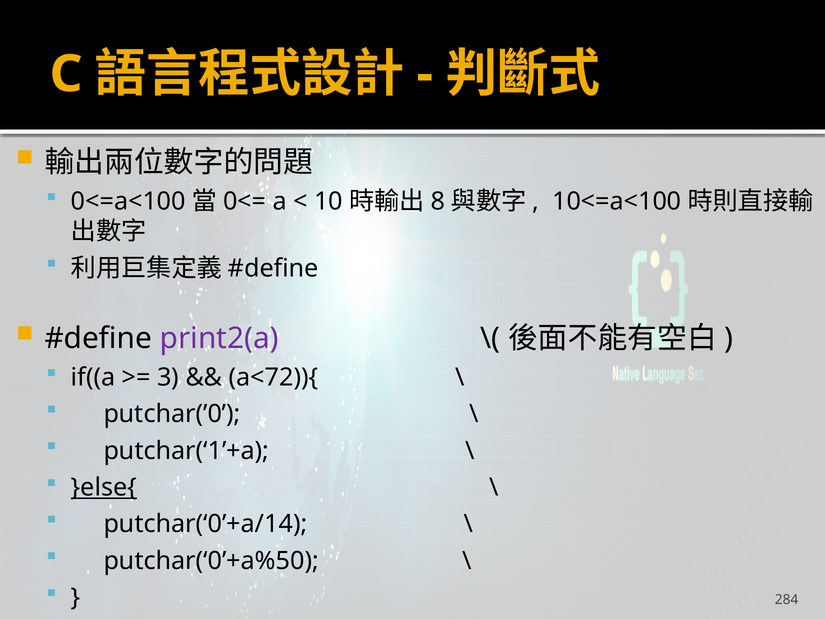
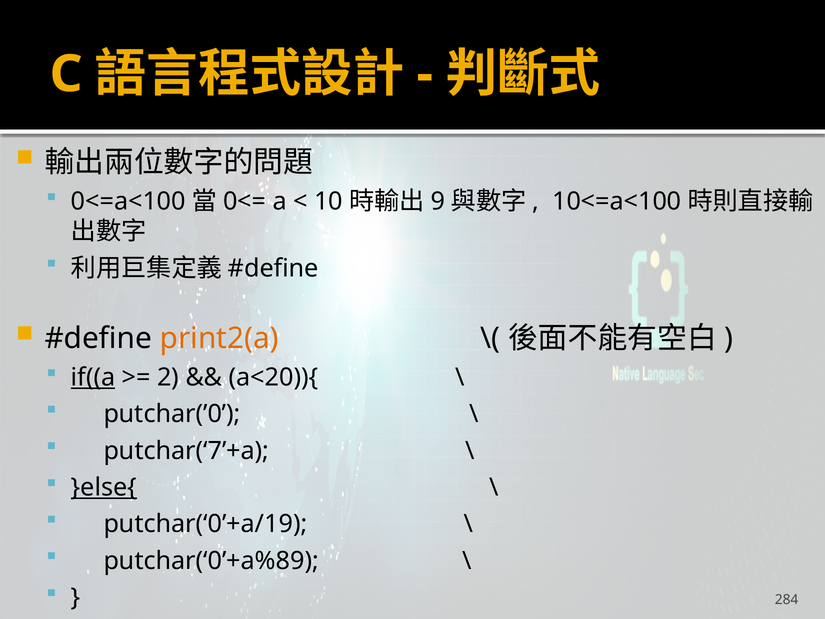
8: 8 -> 9
print2(a colour: purple -> orange
if((a underline: none -> present
3: 3 -> 2
a<72)){: a<72)){ -> a<20)){
putchar(‘1’+a: putchar(‘1’+a -> putchar(‘7’+a
putchar(‘0’+a/14: putchar(‘0’+a/14 -> putchar(‘0’+a/19
putchar(‘0’+a%50: putchar(‘0’+a%50 -> putchar(‘0’+a%89
